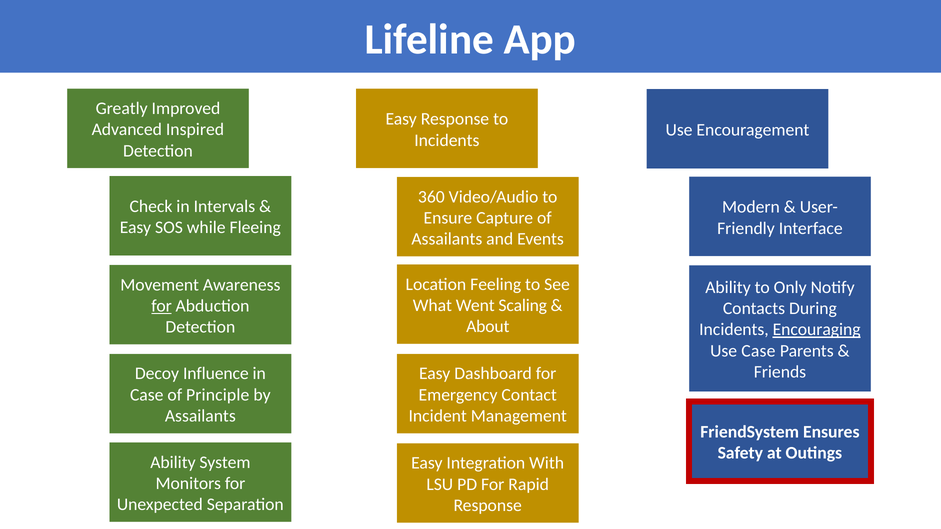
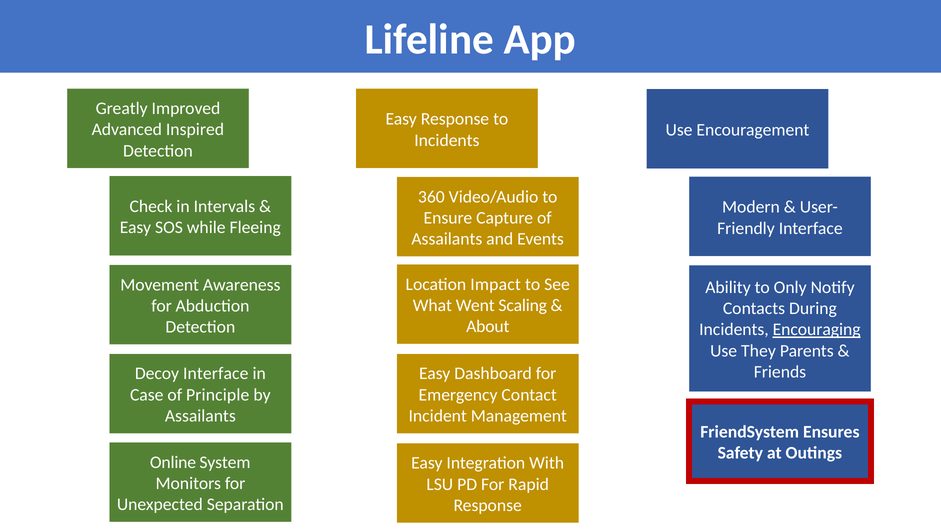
Feeling: Feeling -> Impact
for at (162, 306) underline: present -> none
Use Case: Case -> They
Decoy Influence: Influence -> Interface
Ability at (173, 463): Ability -> Online
